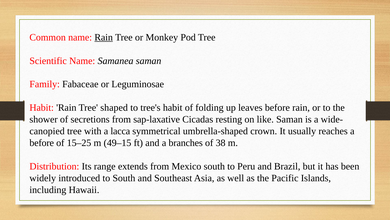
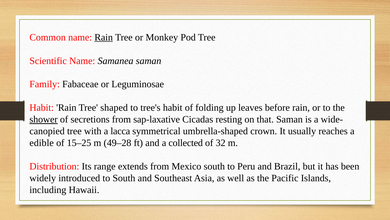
shower underline: none -> present
like: like -> that
before at (42, 143): before -> edible
49–15: 49–15 -> 49–28
branches: branches -> collected
38: 38 -> 32
